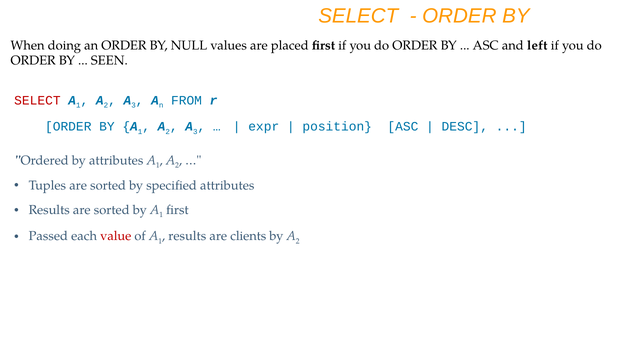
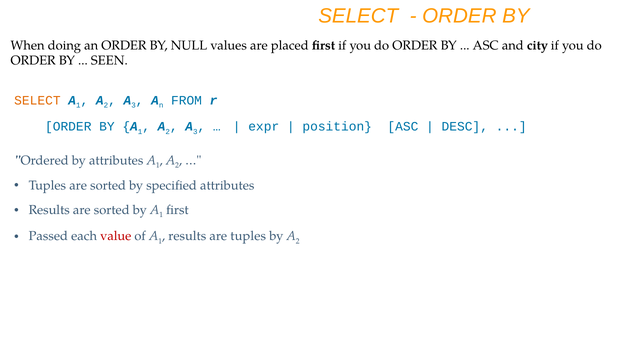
left: left -> city
SELECT at (37, 100) colour: red -> orange
are clients: clients -> tuples
